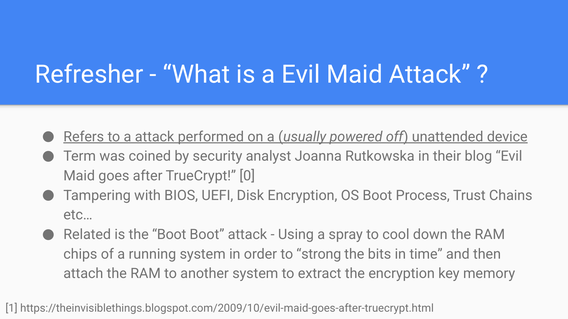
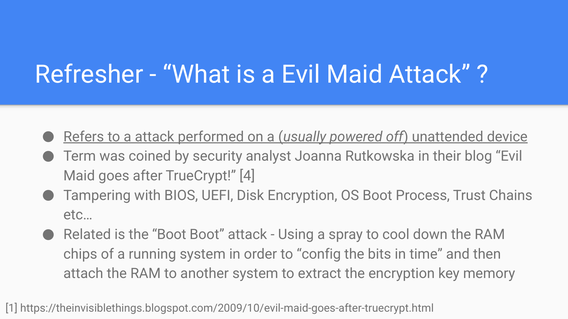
0: 0 -> 4
strong: strong -> config
